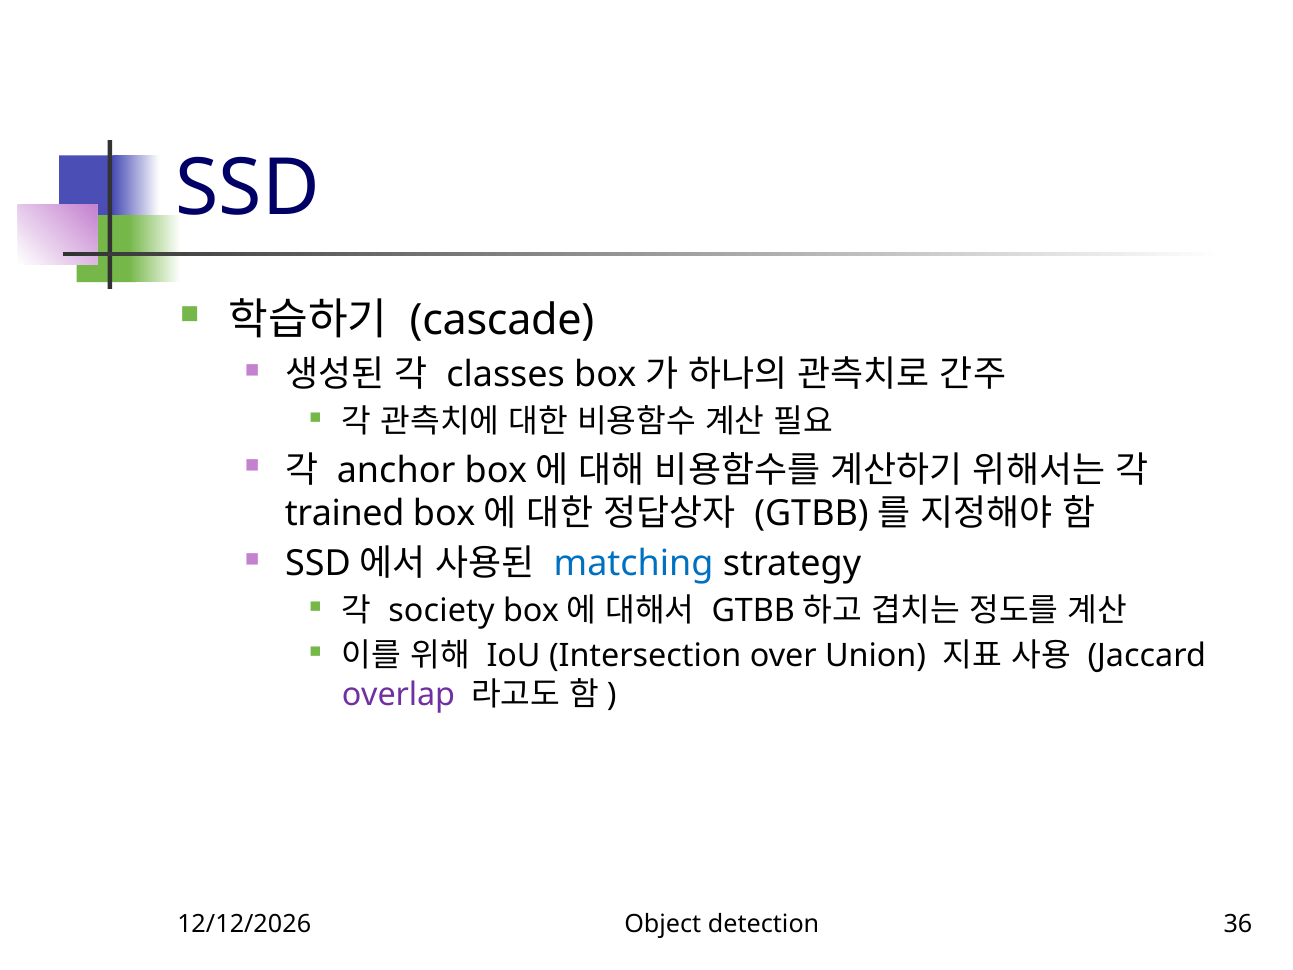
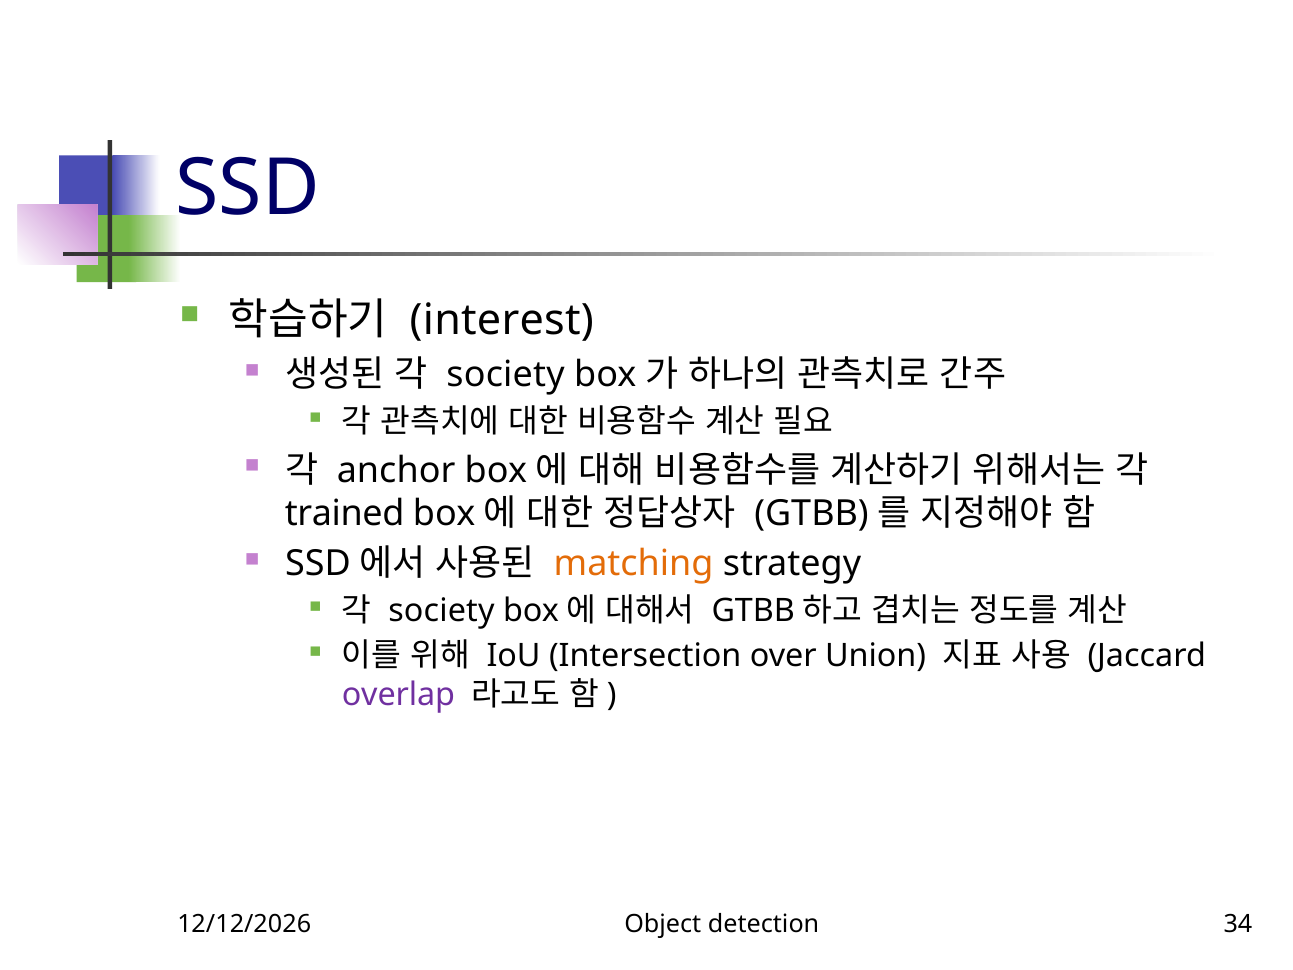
cascade: cascade -> interest
classes at (506, 375): classes -> society
matching colour: blue -> orange
36: 36 -> 34
